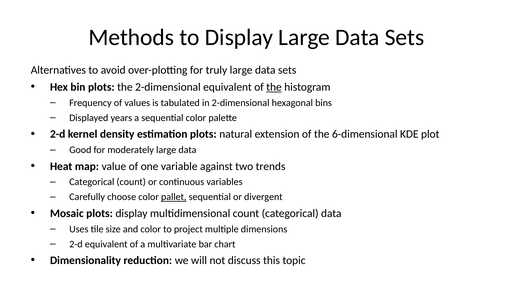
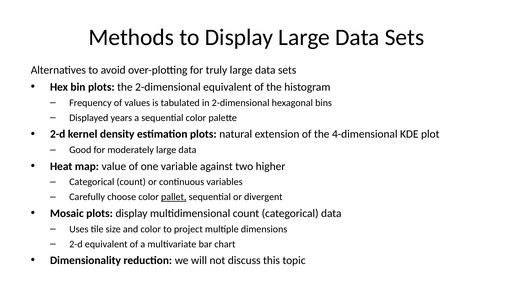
the at (274, 87) underline: present -> none
6-dimensional: 6-dimensional -> 4-dimensional
trends: trends -> higher
